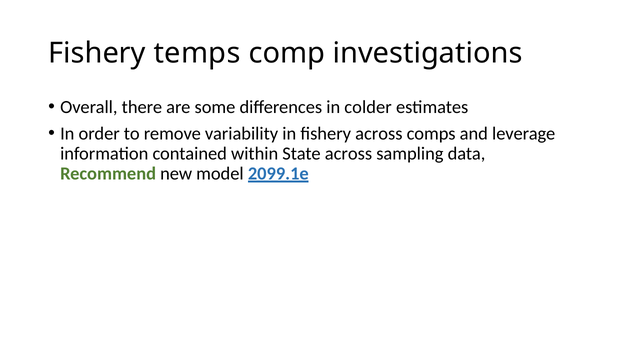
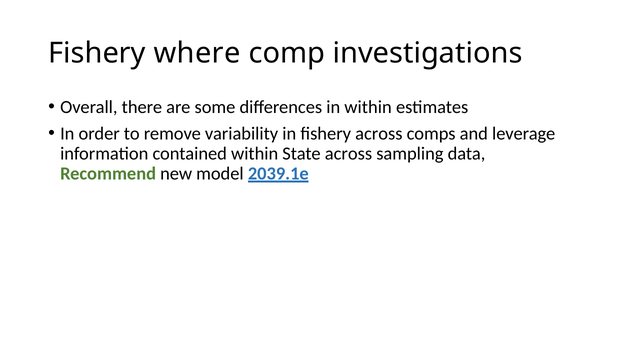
temps: temps -> where
in colder: colder -> within
2099.1e: 2099.1e -> 2039.1e
